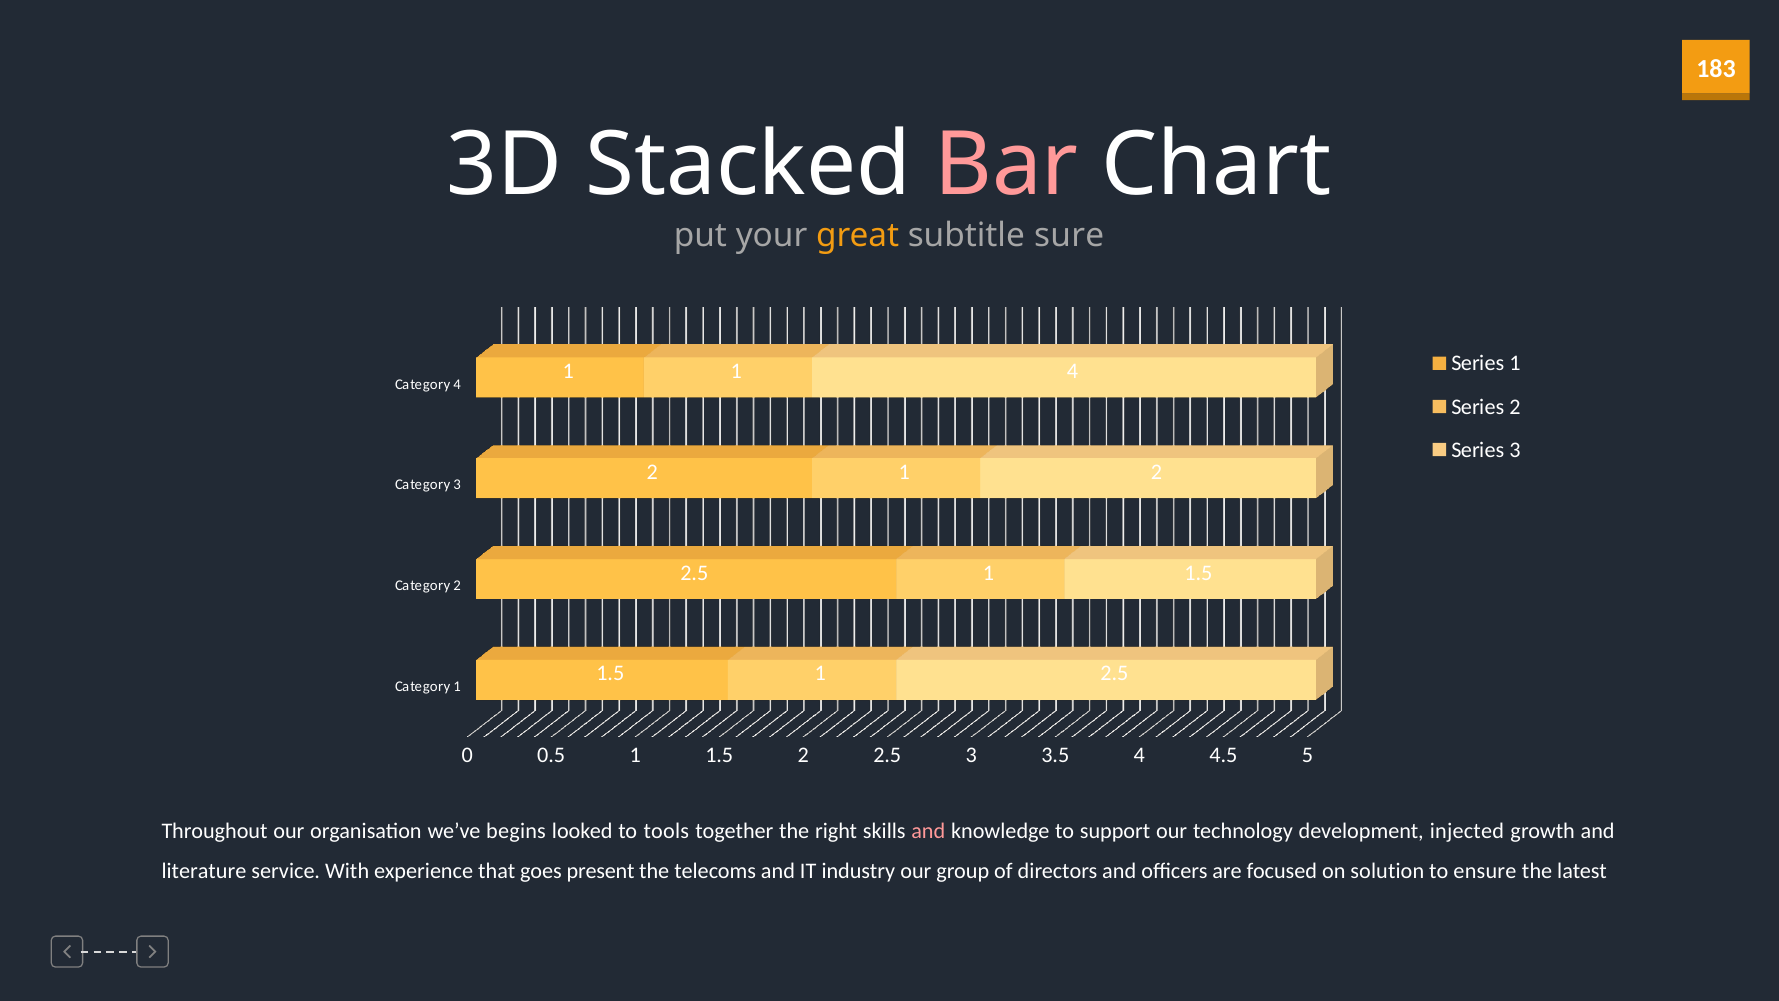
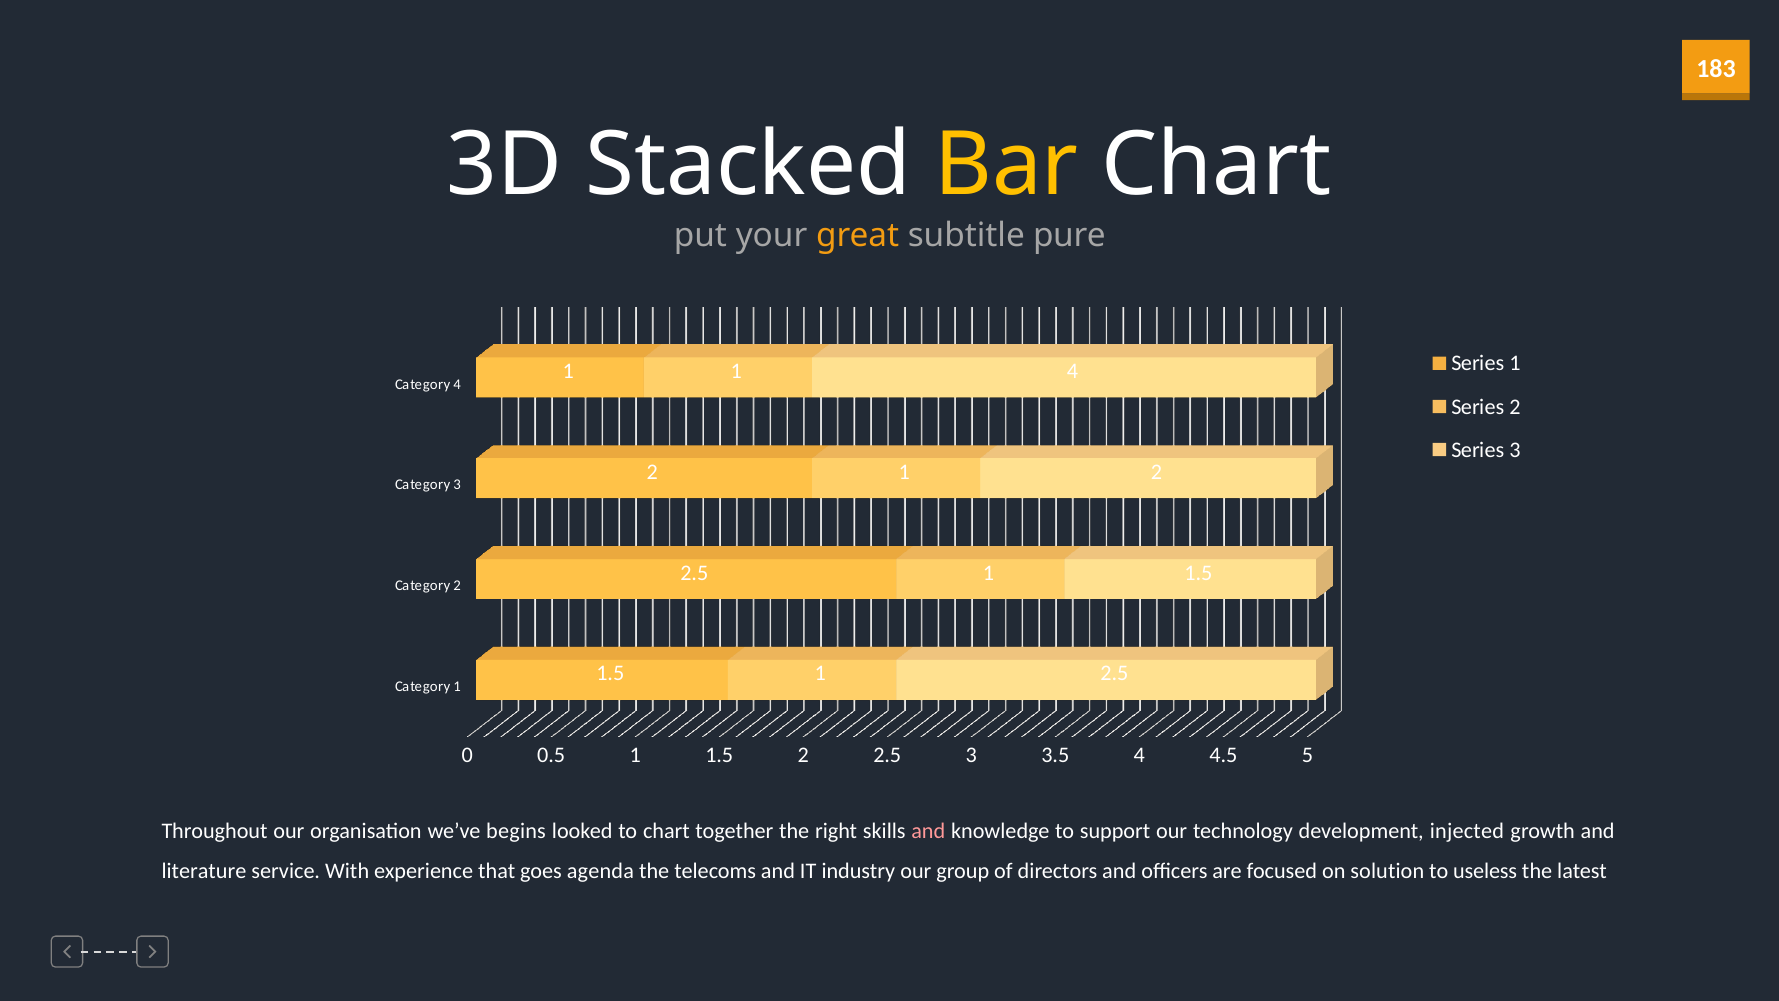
Bar colour: pink -> yellow
sure: sure -> pure
to tools: tools -> chart
present: present -> agenda
ensure: ensure -> useless
